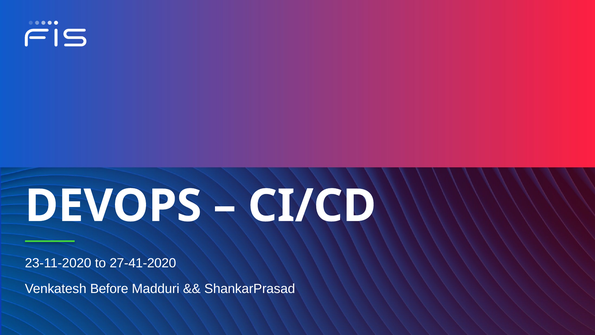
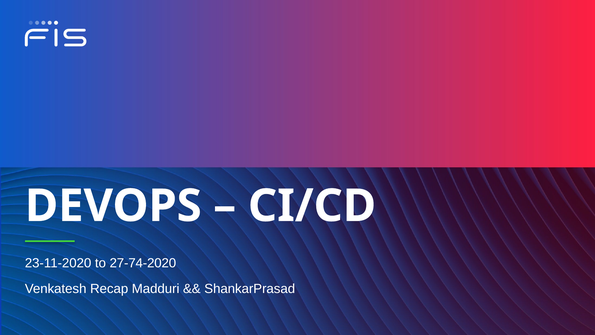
27-41-2020: 27-41-2020 -> 27-74-2020
Before: Before -> Recap
